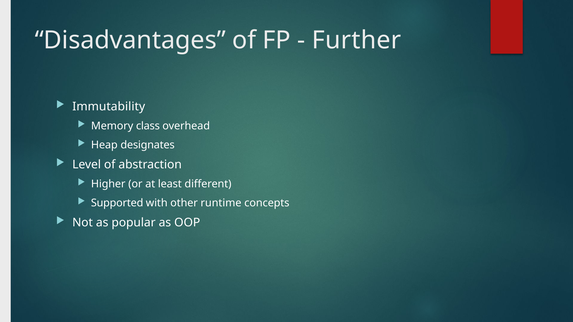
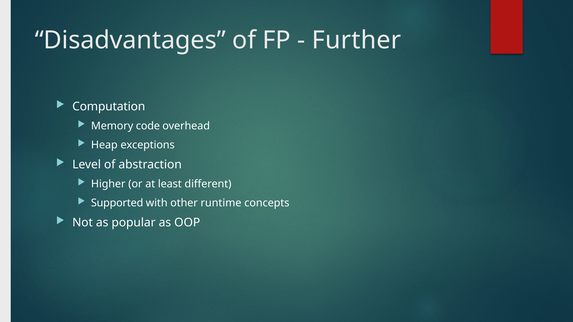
Immutability: Immutability -> Computation
class: class -> code
designates: designates -> exceptions
